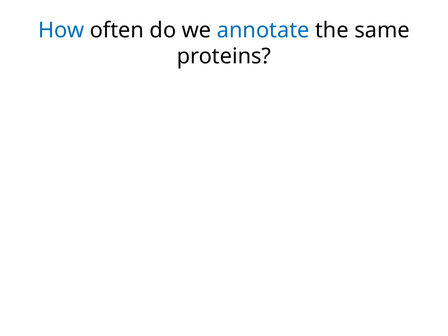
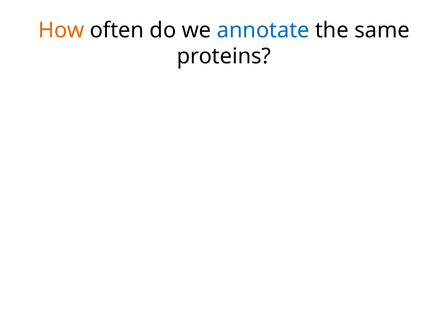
How colour: blue -> orange
